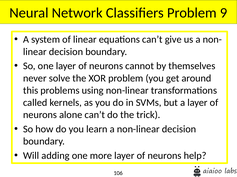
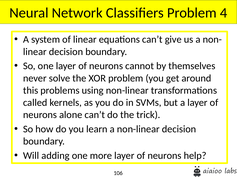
9: 9 -> 4
